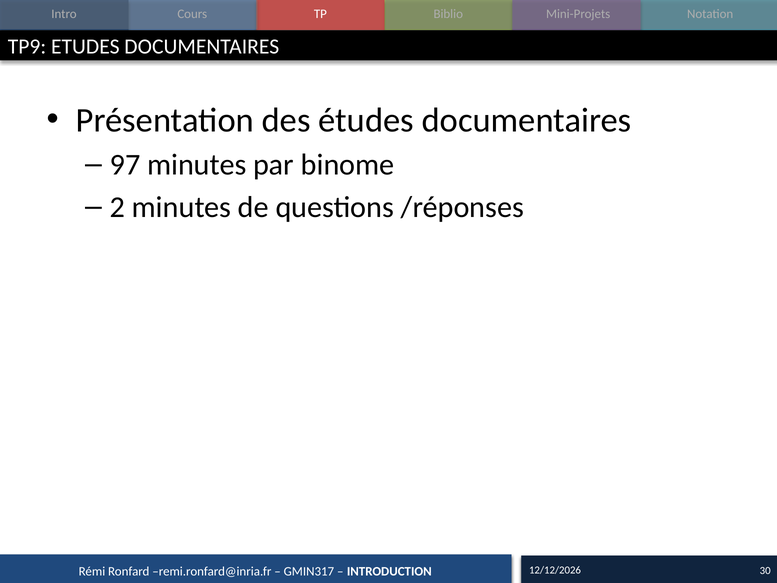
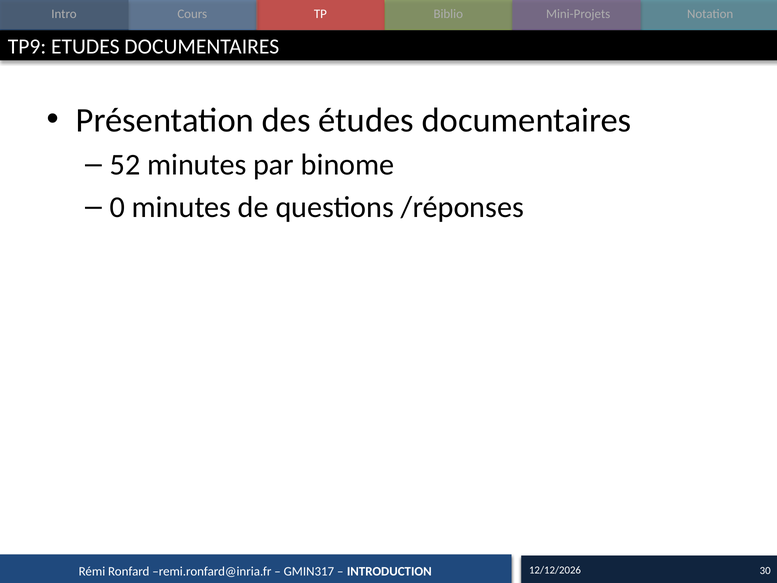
97: 97 -> 52
2: 2 -> 0
